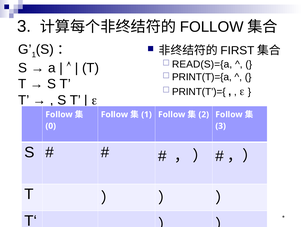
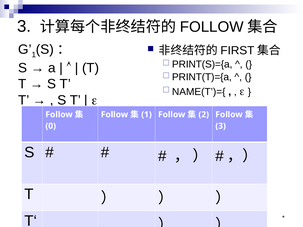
READ(S)={a: READ(S)={a -> PRINT(S)={a
PRINT(T’)={: PRINT(T’)={ -> NAME(T’)={
